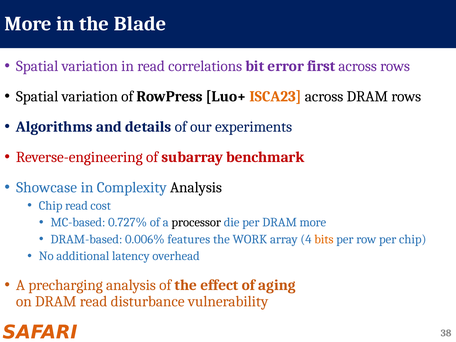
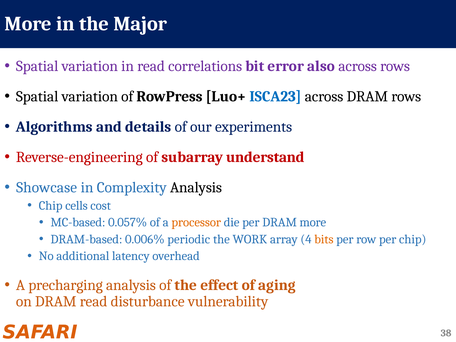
Blade: Blade -> Major
first: first -> also
ISCA23 colour: orange -> blue
benchmark: benchmark -> understand
Chip read: read -> cells
0.727%: 0.727% -> 0.057%
processor colour: black -> orange
features: features -> periodic
